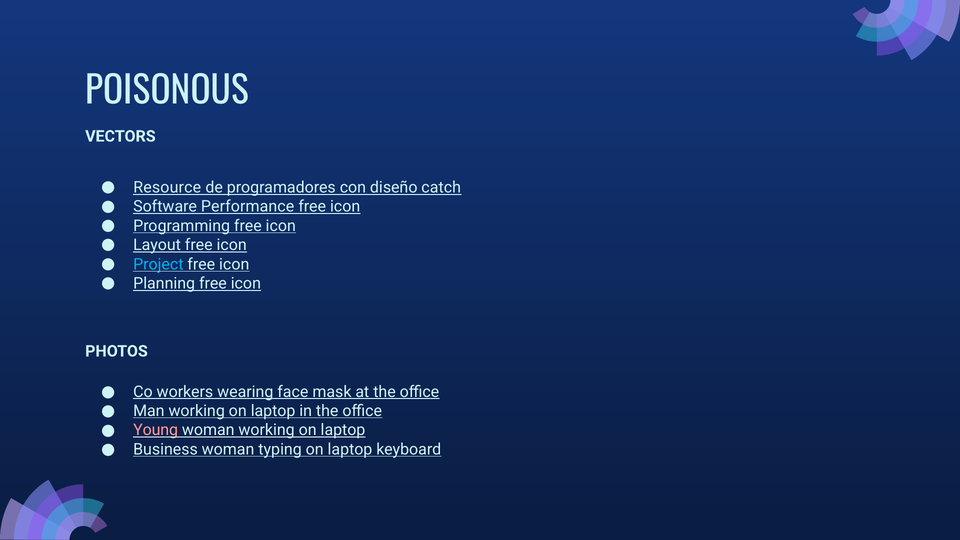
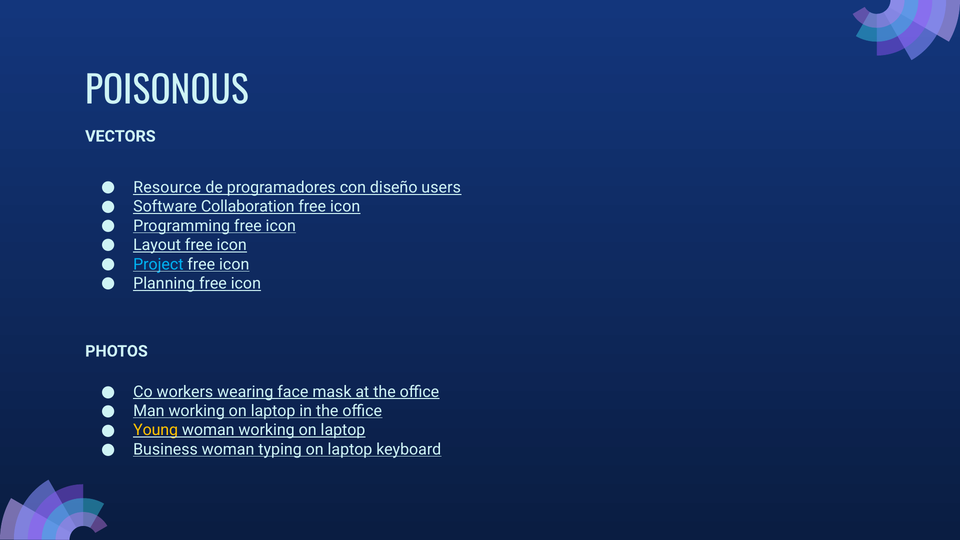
catch: catch -> users
Performance: Performance -> Collaboration
Young colour: pink -> yellow
